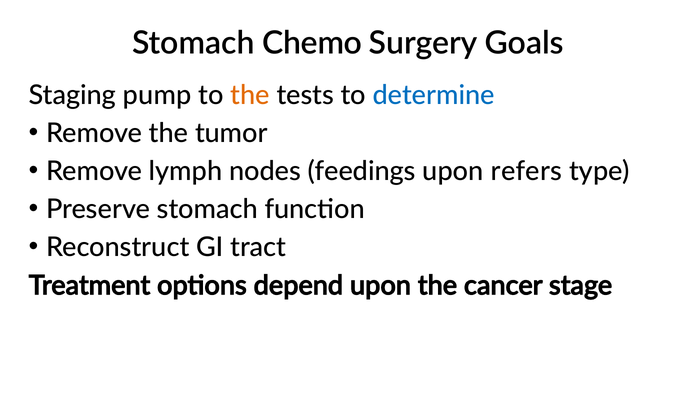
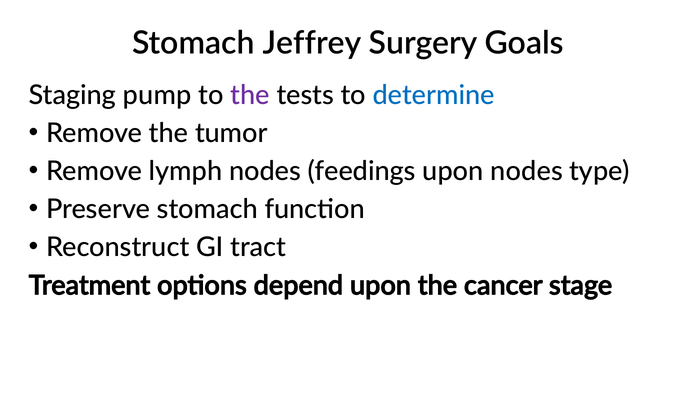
Chemo: Chemo -> Jeffrey
the at (250, 95) colour: orange -> purple
upon refers: refers -> nodes
